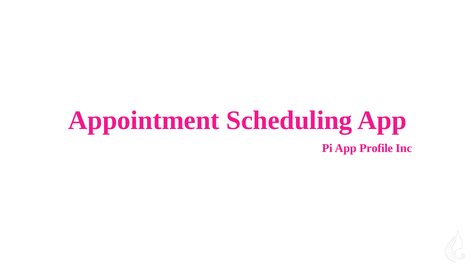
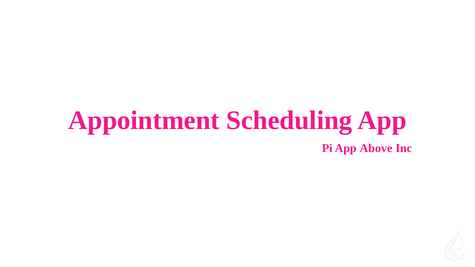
Profile: Profile -> Above
